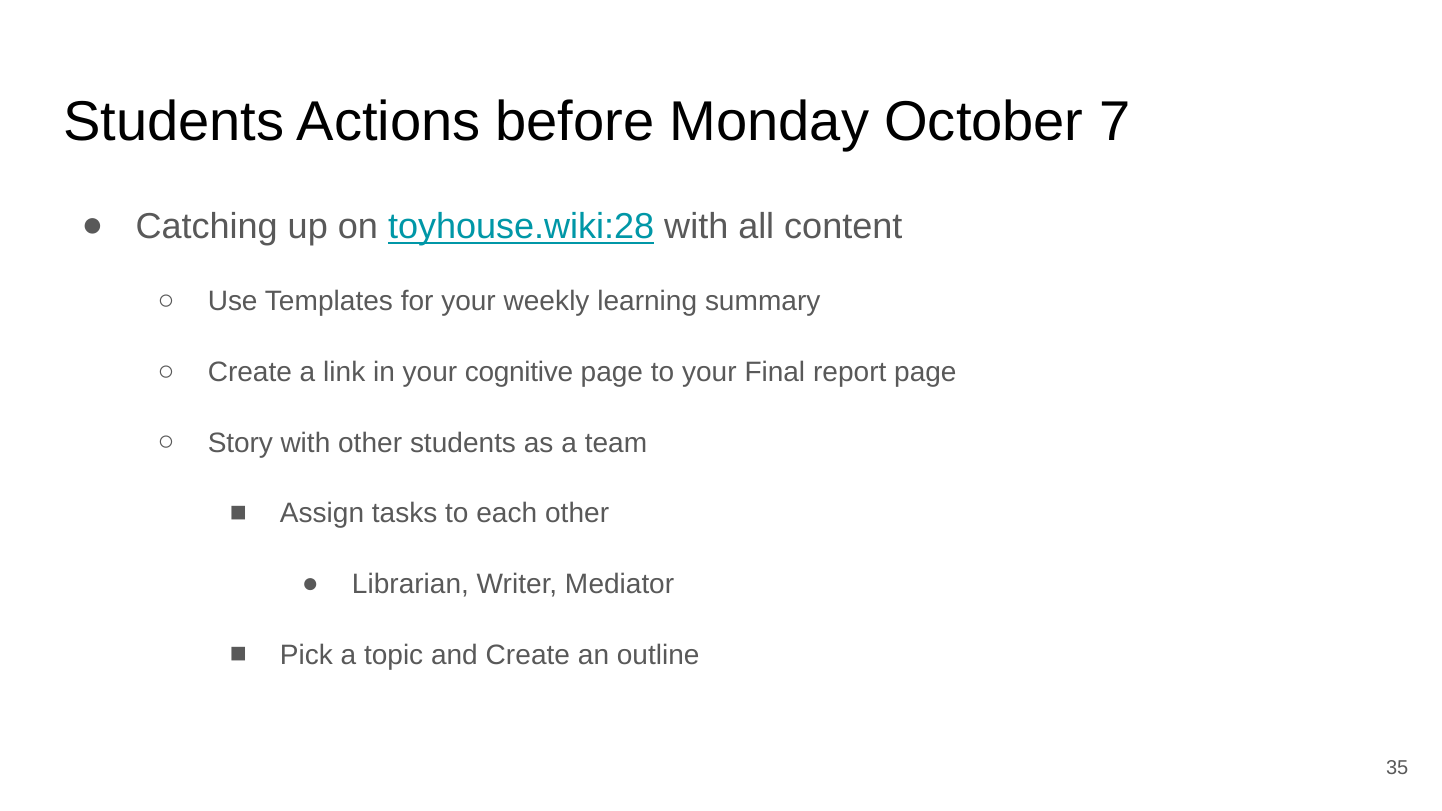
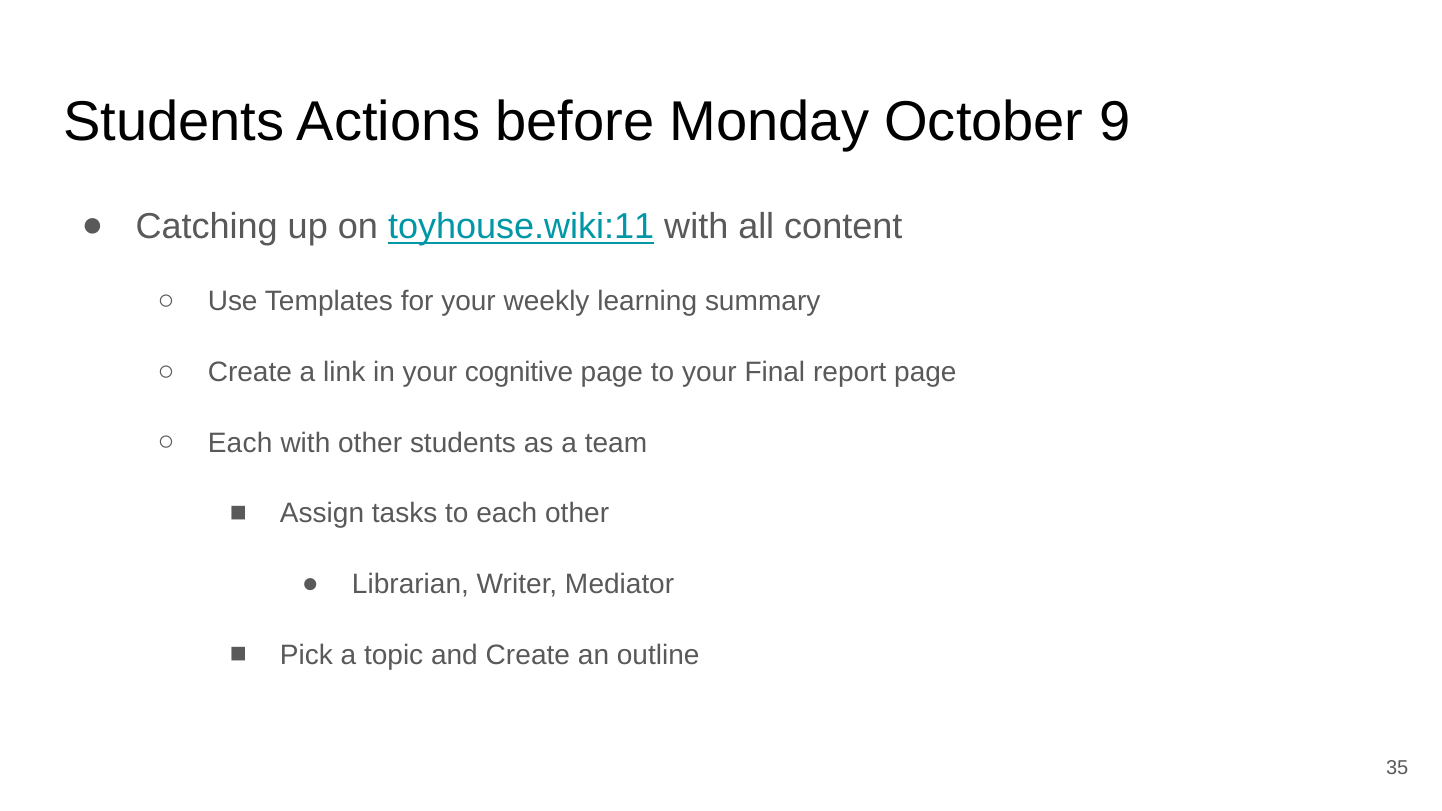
7: 7 -> 9
toyhouse.wiki:28: toyhouse.wiki:28 -> toyhouse.wiki:11
Story at (240, 443): Story -> Each
